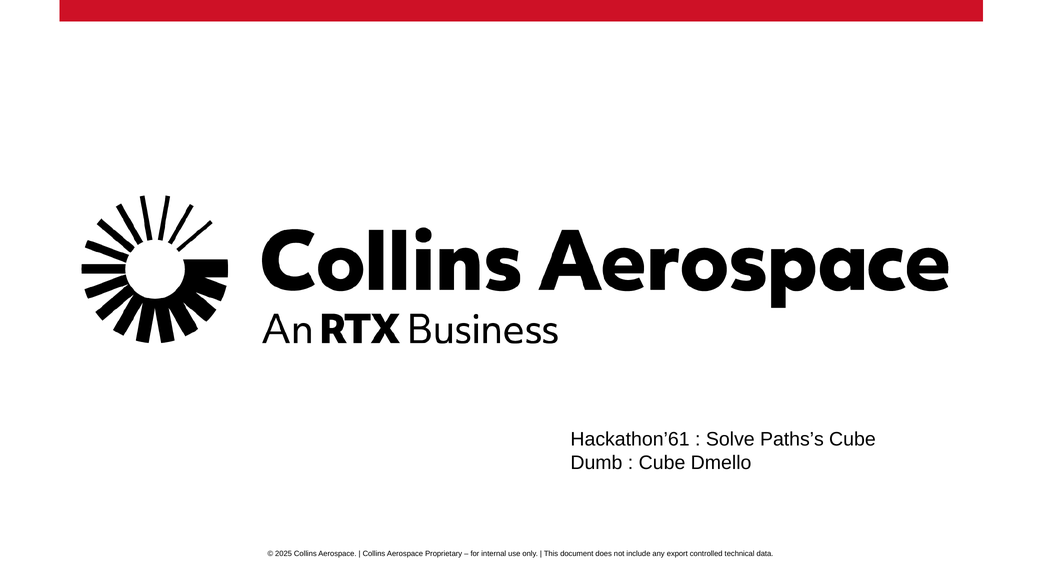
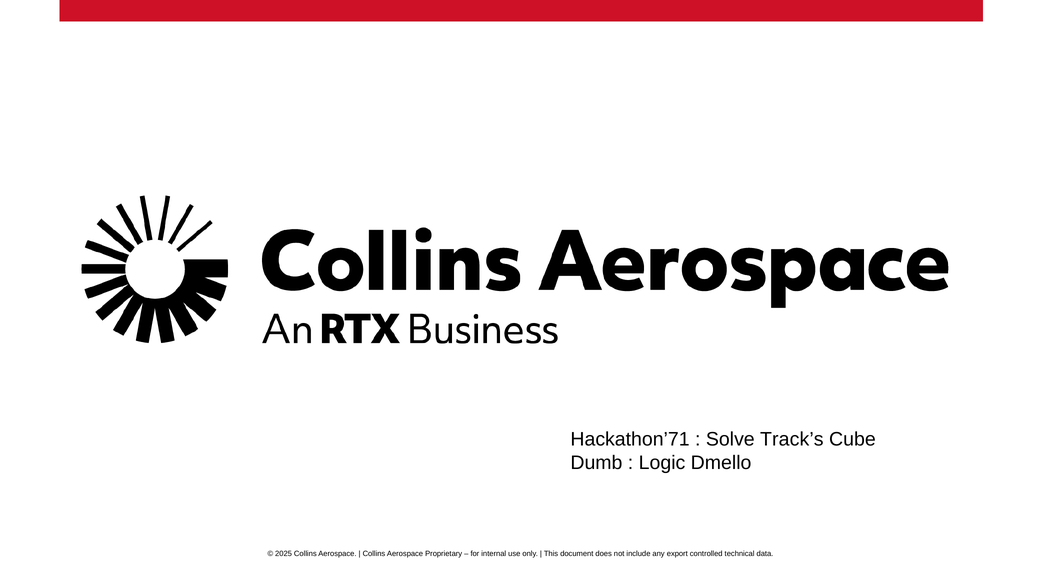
Hackathon’61: Hackathon’61 -> Hackathon’71
Paths’s: Paths’s -> Track’s
Cube at (662, 462): Cube -> Logic
